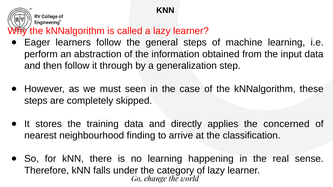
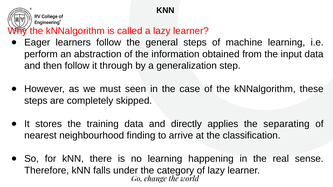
concerned: concerned -> separating
